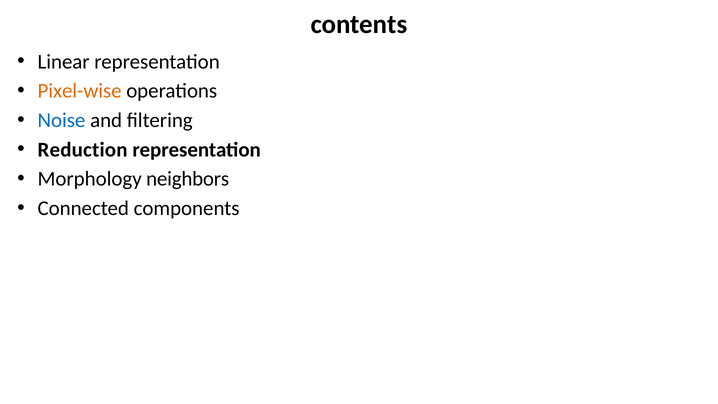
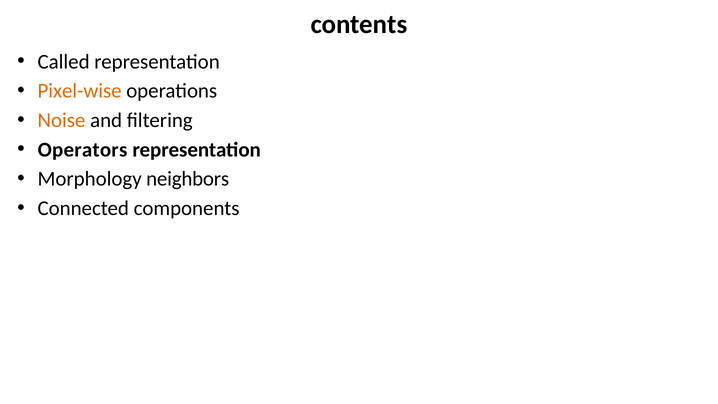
Linear: Linear -> Called
Noise colour: blue -> orange
Reduction: Reduction -> Operators
